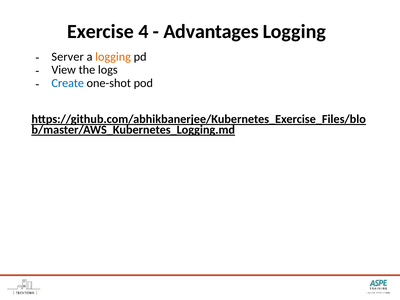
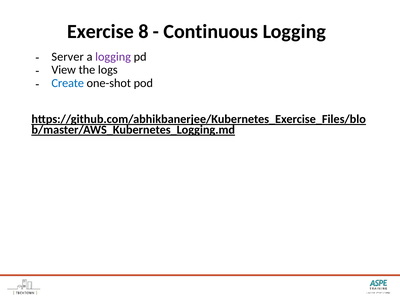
4: 4 -> 8
Advantages: Advantages -> Continuous
logging at (113, 57) colour: orange -> purple
